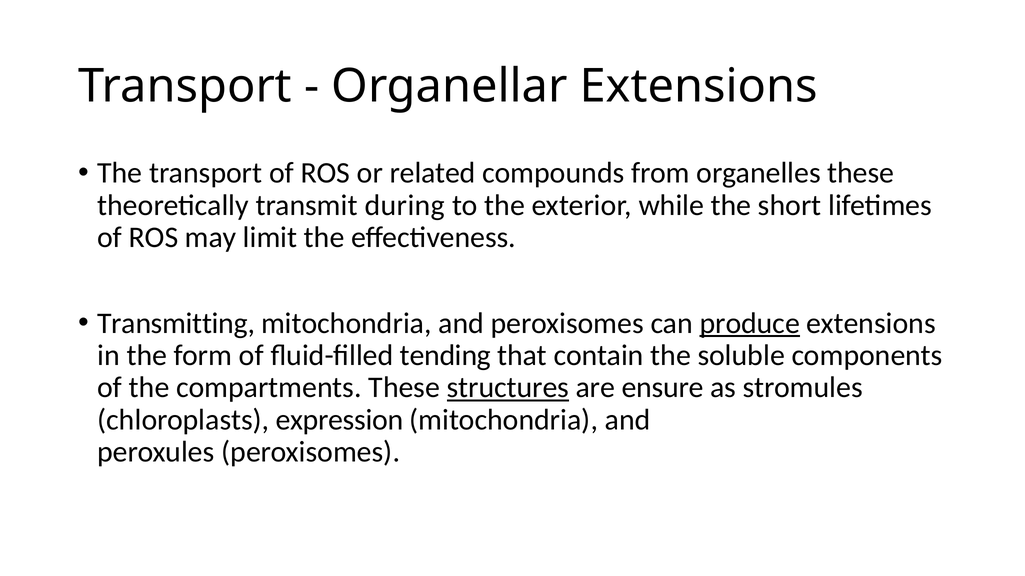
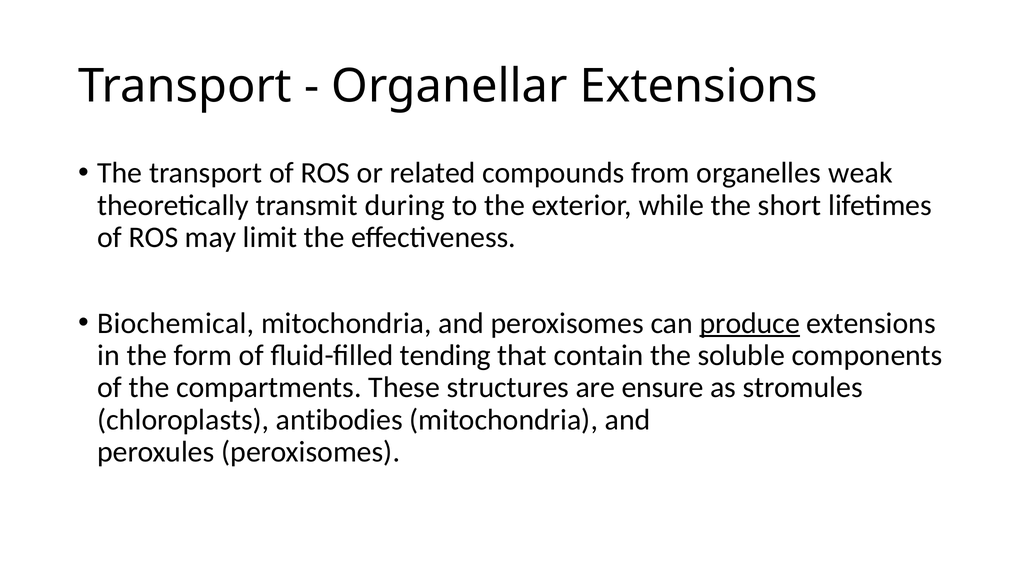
organelles these: these -> weak
Transmitting: Transmitting -> Biochemical
structures underline: present -> none
expression: expression -> antibodies
